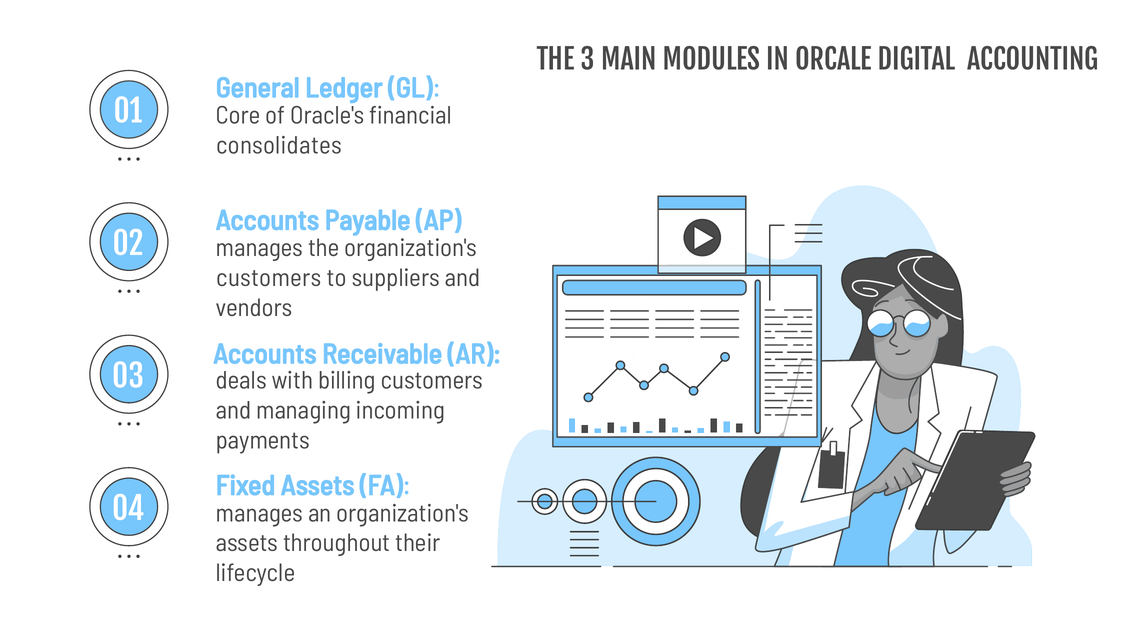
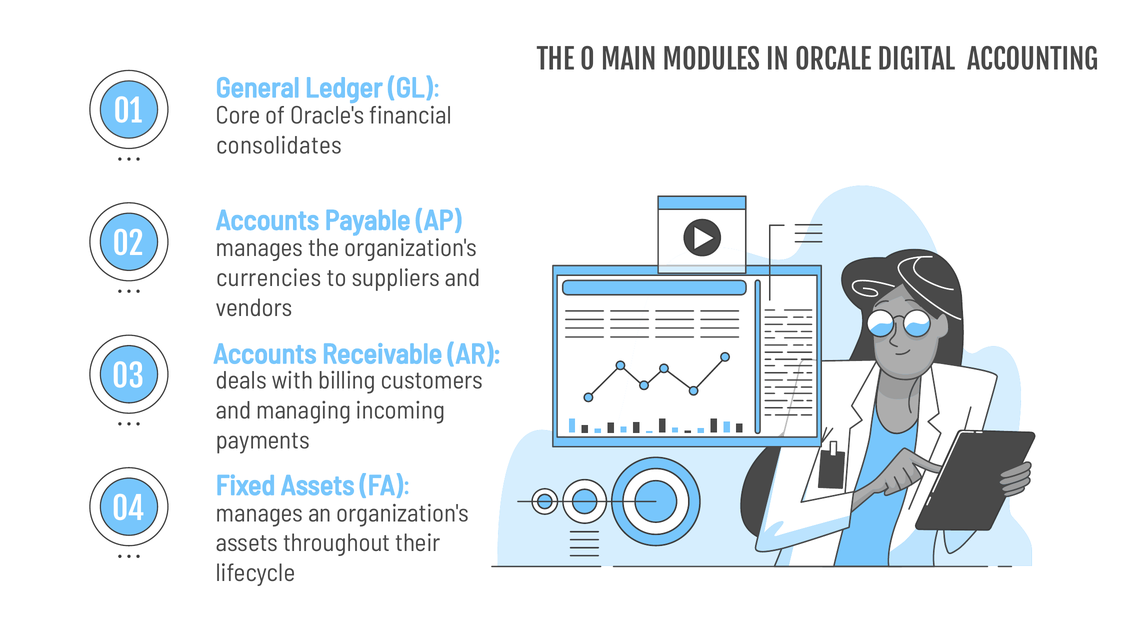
3: 3 -> 0
customers at (269, 278): customers -> currencies
